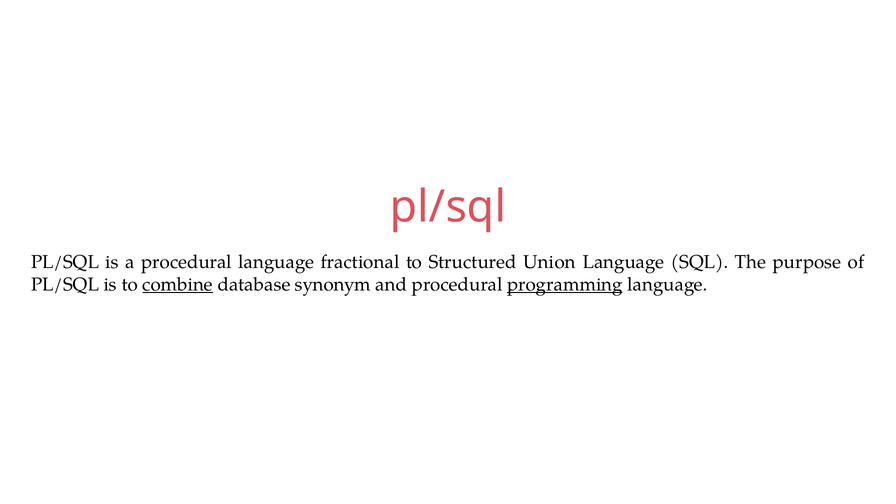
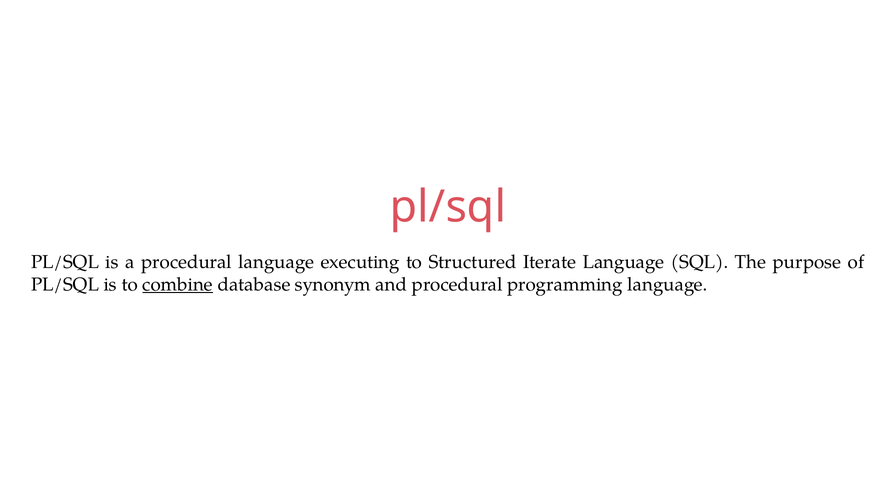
fractional: fractional -> executing
Union: Union -> Iterate
programming underline: present -> none
